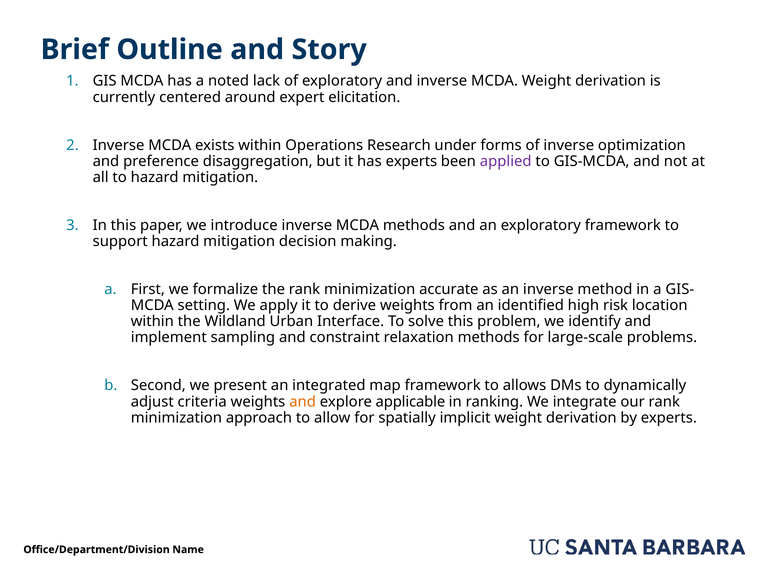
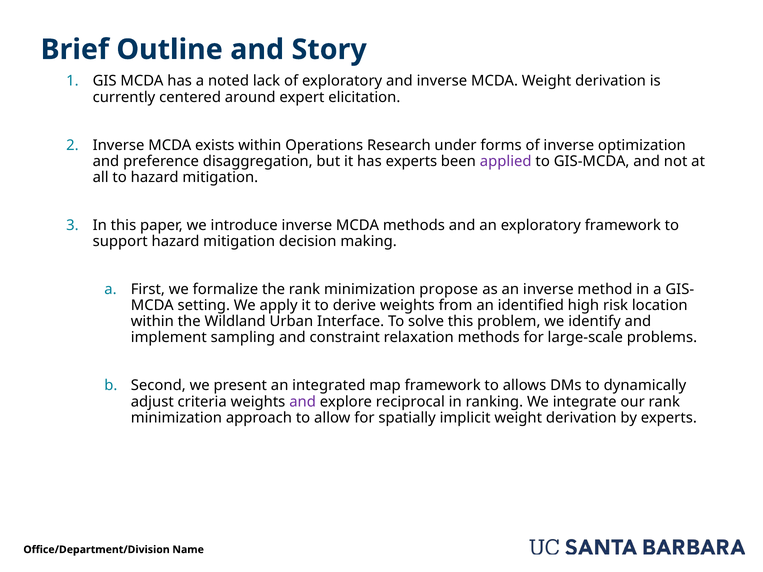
accurate: accurate -> propose
and at (303, 402) colour: orange -> purple
applicable: applicable -> reciprocal
